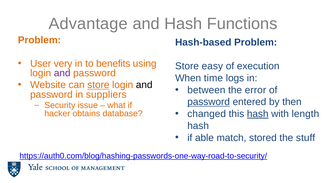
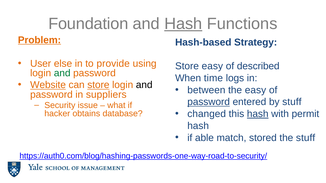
Advantage: Advantage -> Foundation
Hash at (183, 24) underline: none -> present
Problem at (39, 40) underline: none -> present
Hash-based Problem: Problem -> Strategy
very: very -> else
benefits: benefits -> provide
execution: execution -> described
and at (62, 73) colour: purple -> green
Website underline: none -> present
the error: error -> easy
by then: then -> stuff
length: length -> permit
